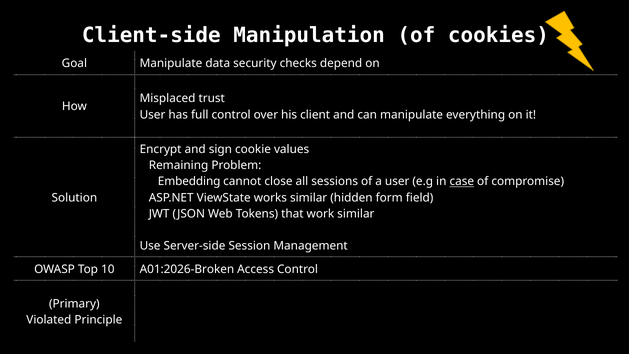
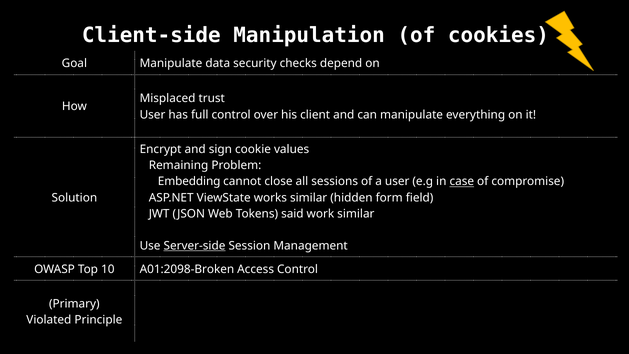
that: that -> said
Server-side underline: none -> present
A01:2026-Broken: A01:2026-Broken -> A01:2098-Broken
